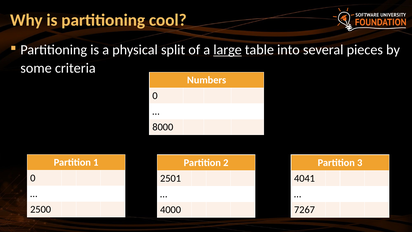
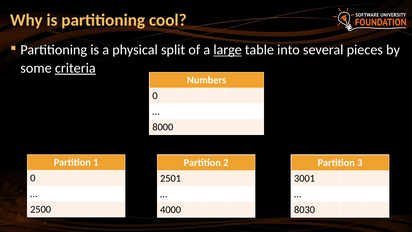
criteria underline: none -> present
4041: 4041 -> 3001
7267: 7267 -> 8030
